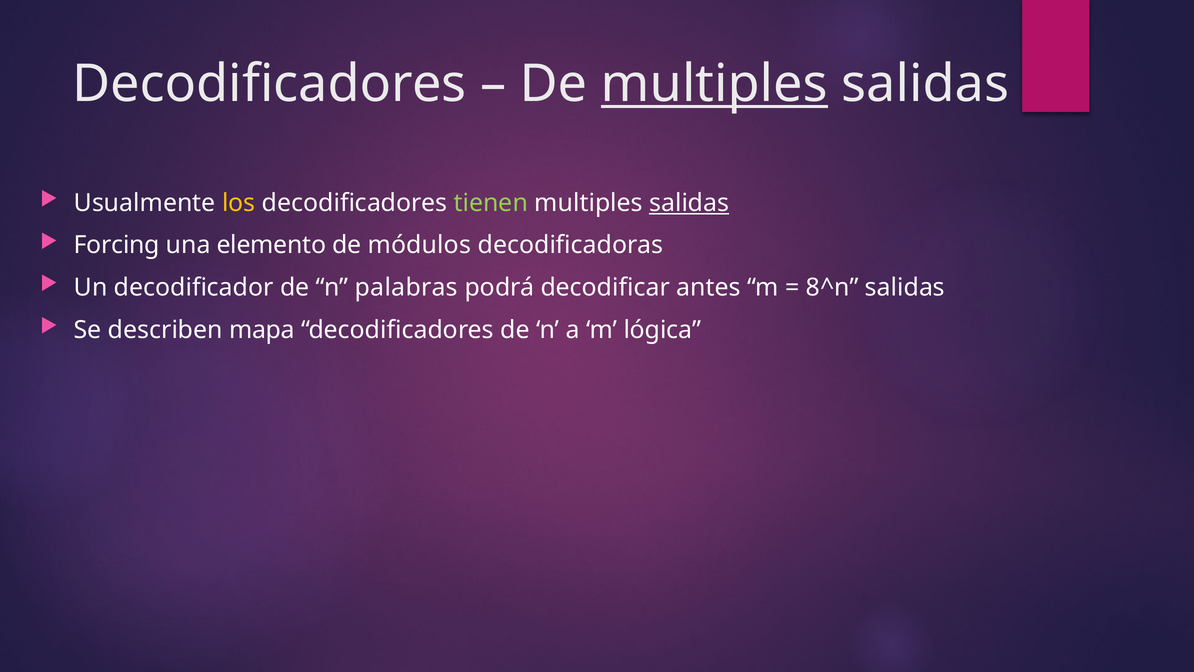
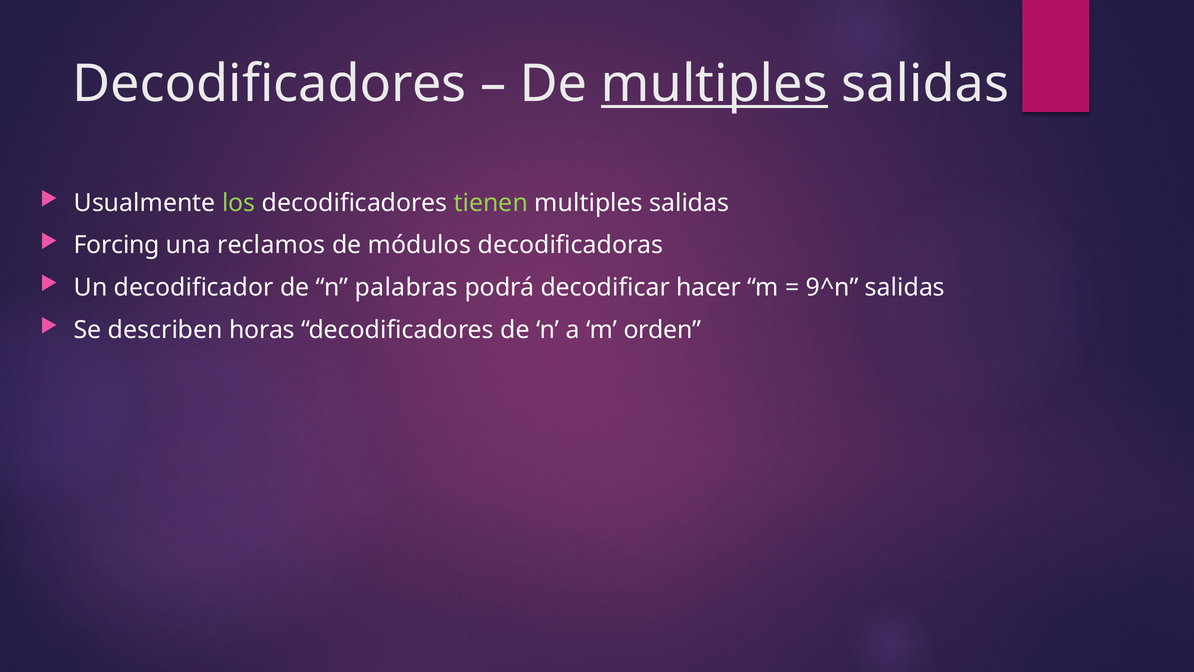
los colour: yellow -> light green
salidas at (689, 203) underline: present -> none
elemento: elemento -> reclamos
antes: antes -> hacer
8^n: 8^n -> 9^n
mapa: mapa -> horas
lógica: lógica -> orden
